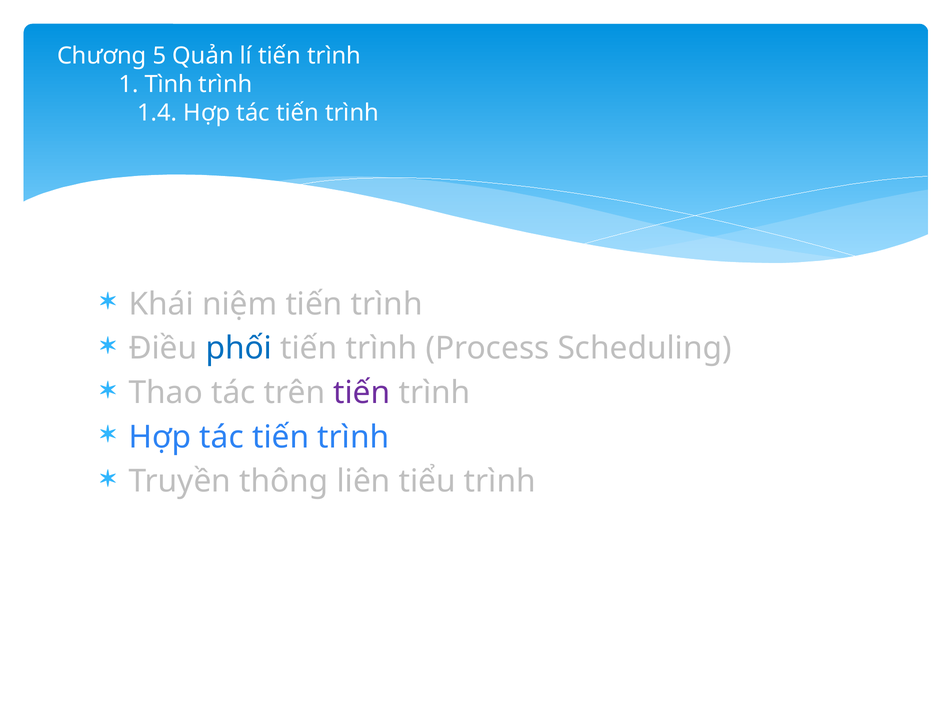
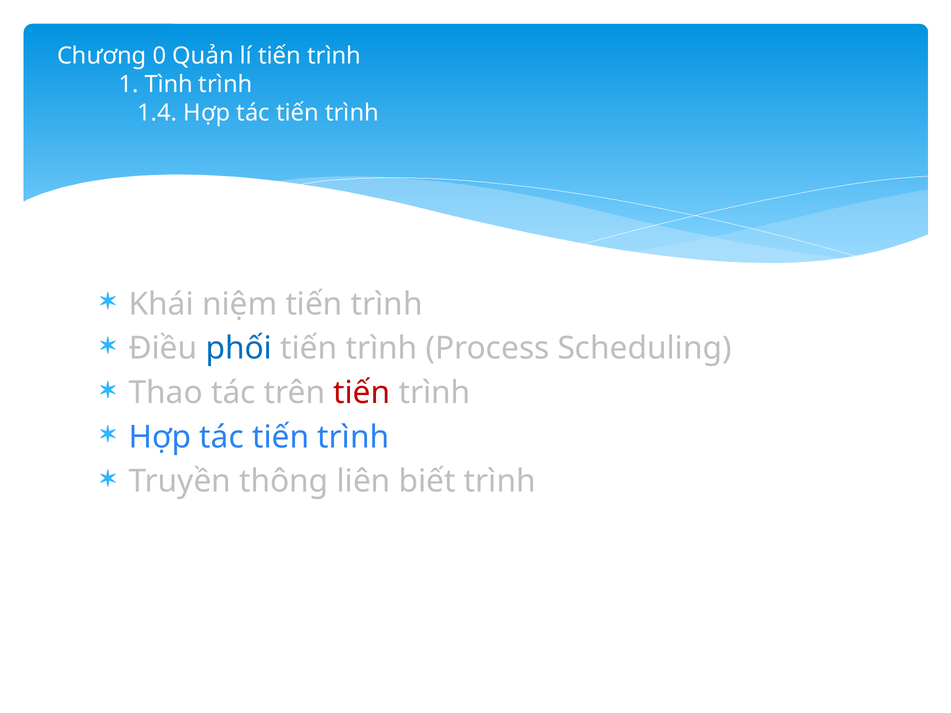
5: 5 -> 0
tiến at (362, 393) colour: purple -> red
tiểu: tiểu -> biết
